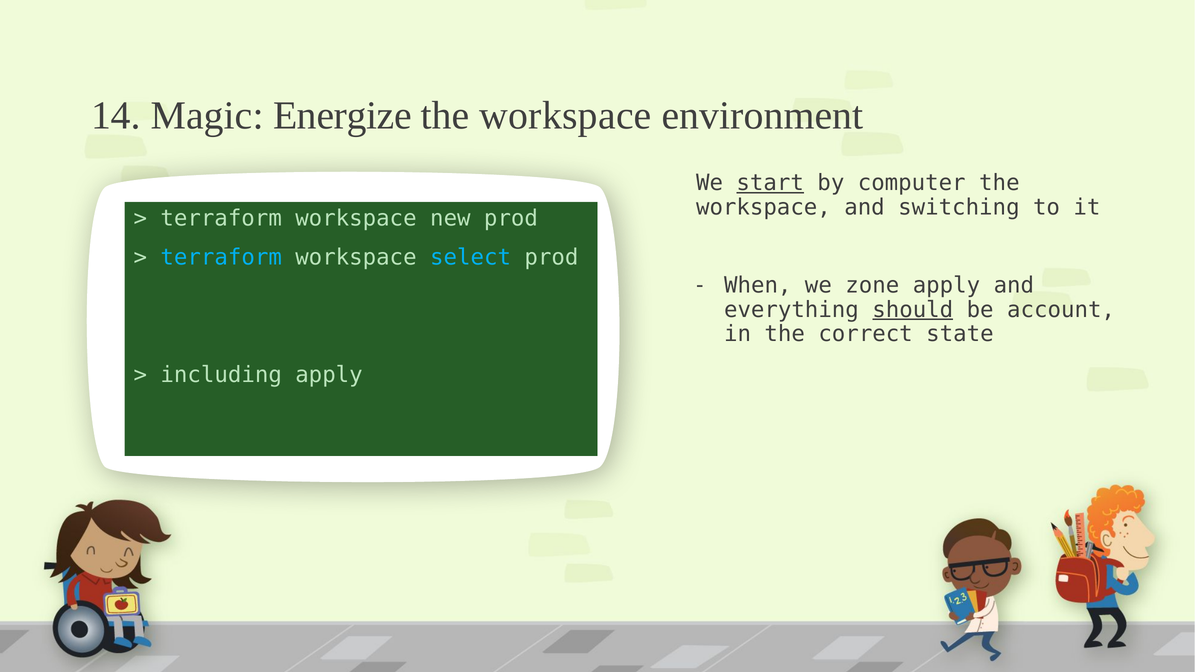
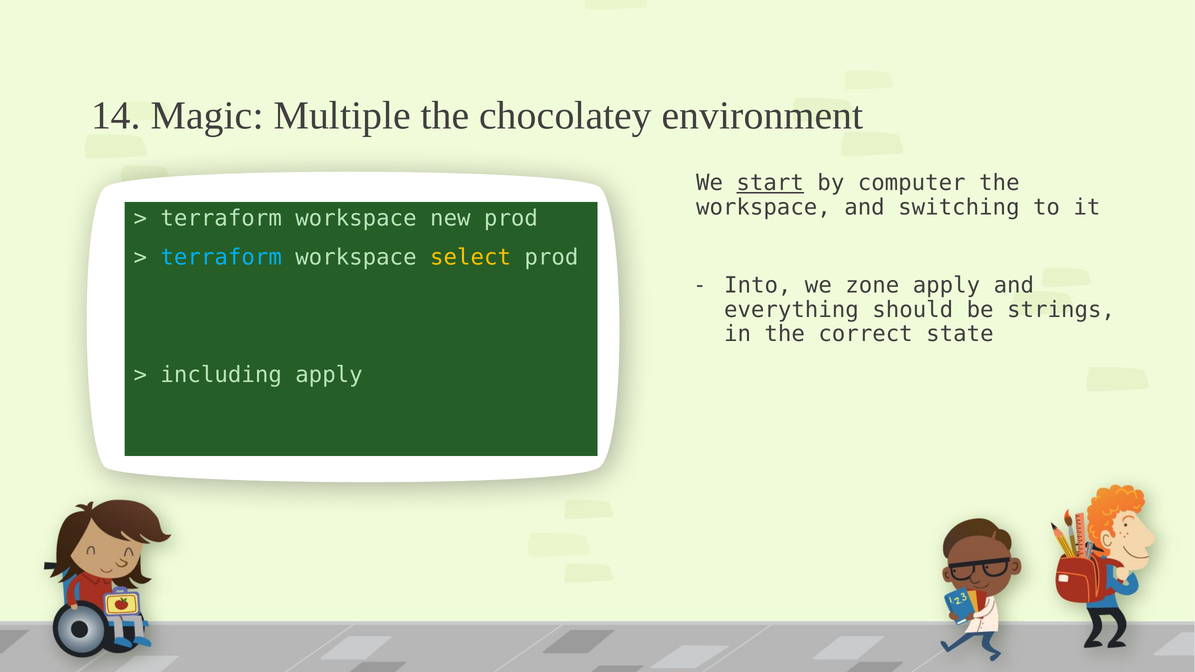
Energize: Energize -> Multiple
workspace at (565, 116): workspace -> chocolatey
select colour: light blue -> yellow
When: When -> Into
should underline: present -> none
account: account -> strings
